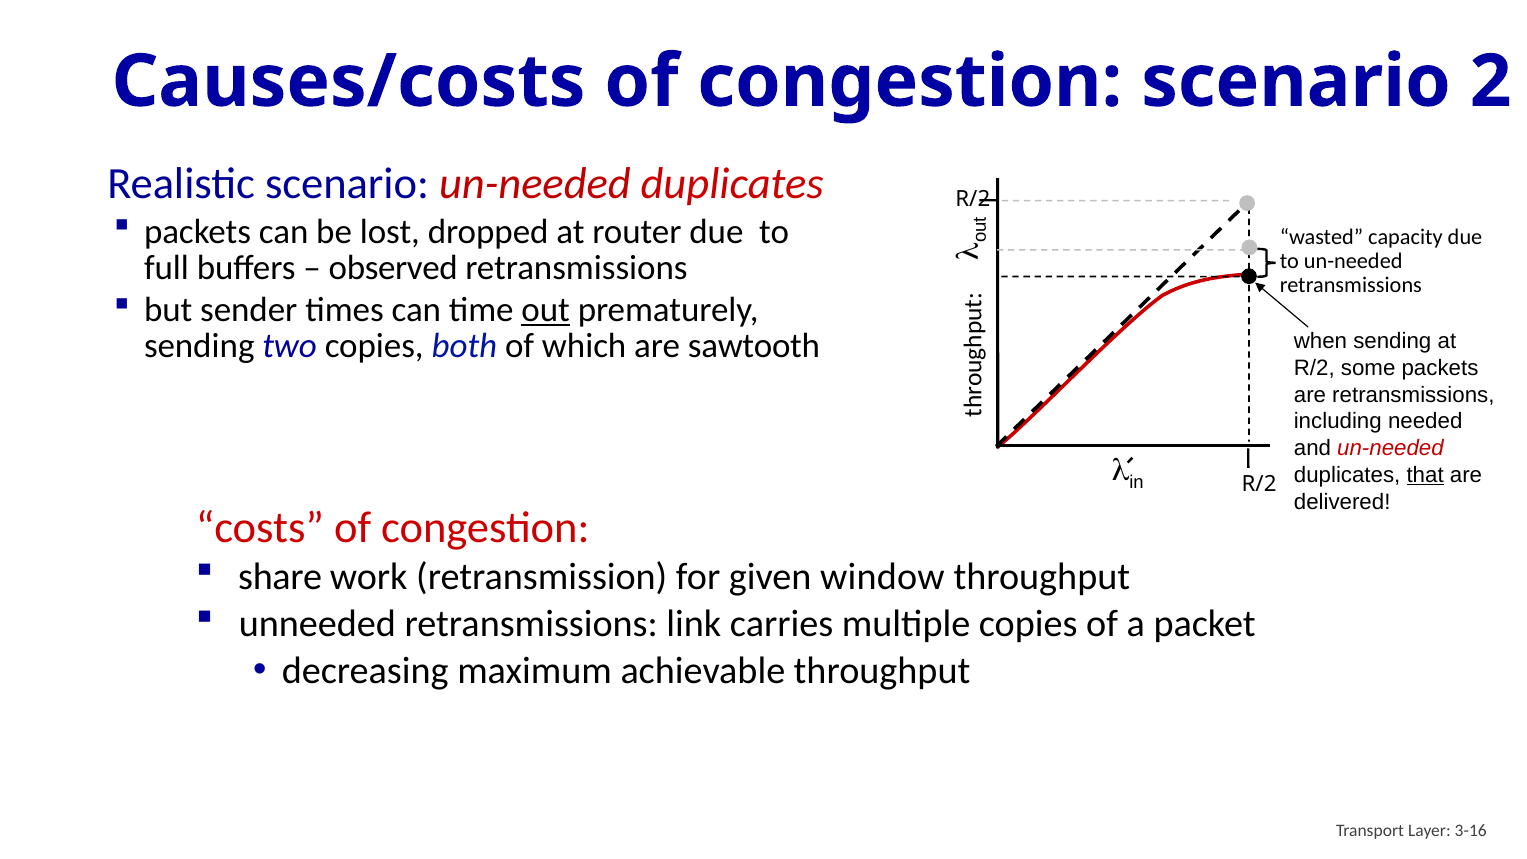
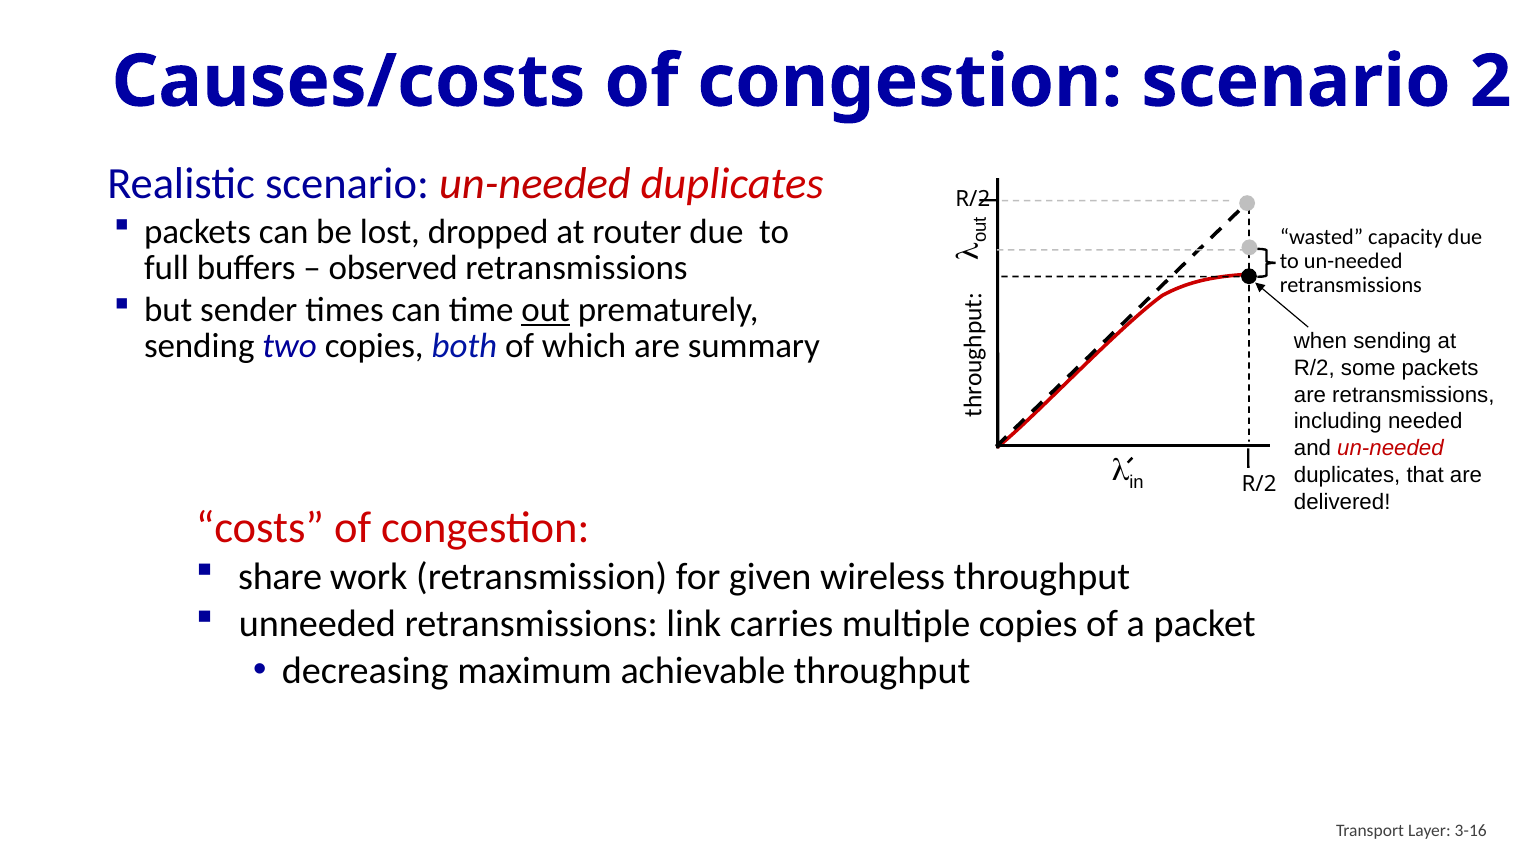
sawtooth: sawtooth -> summary
that underline: present -> none
window: window -> wireless
